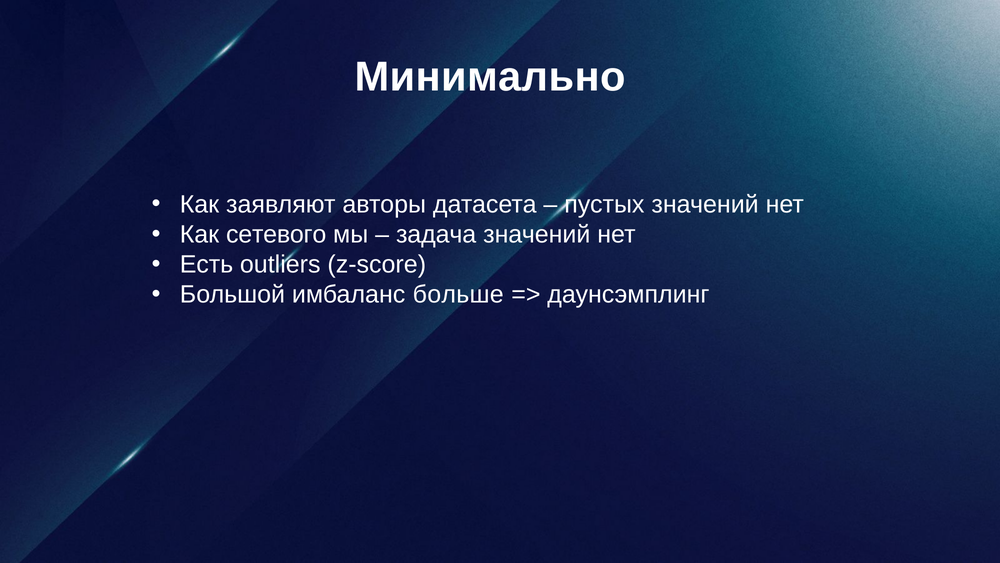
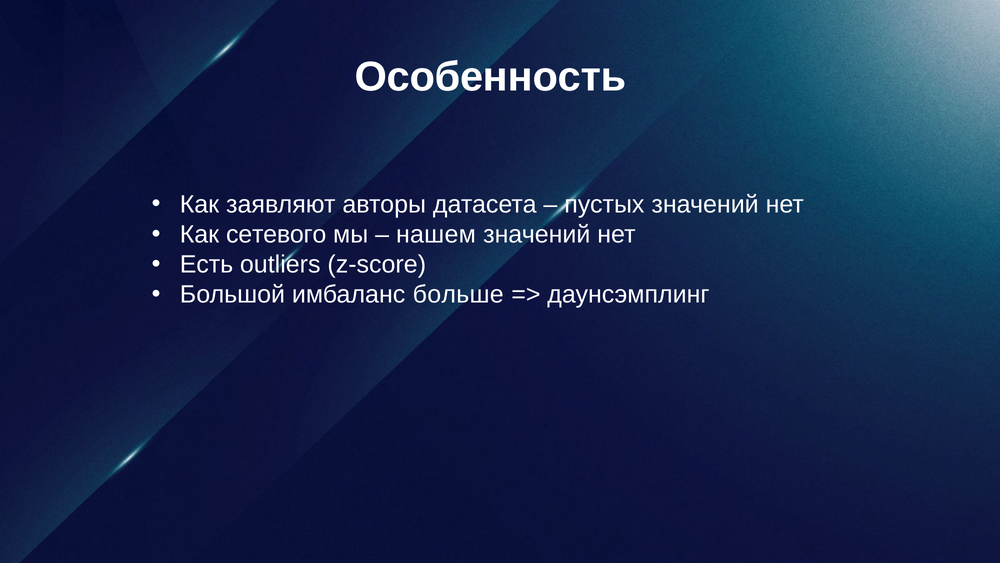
Минимально: Минимально -> Особенность
задача: задача -> нашем
